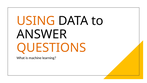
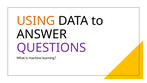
QUESTIONS colour: orange -> purple
